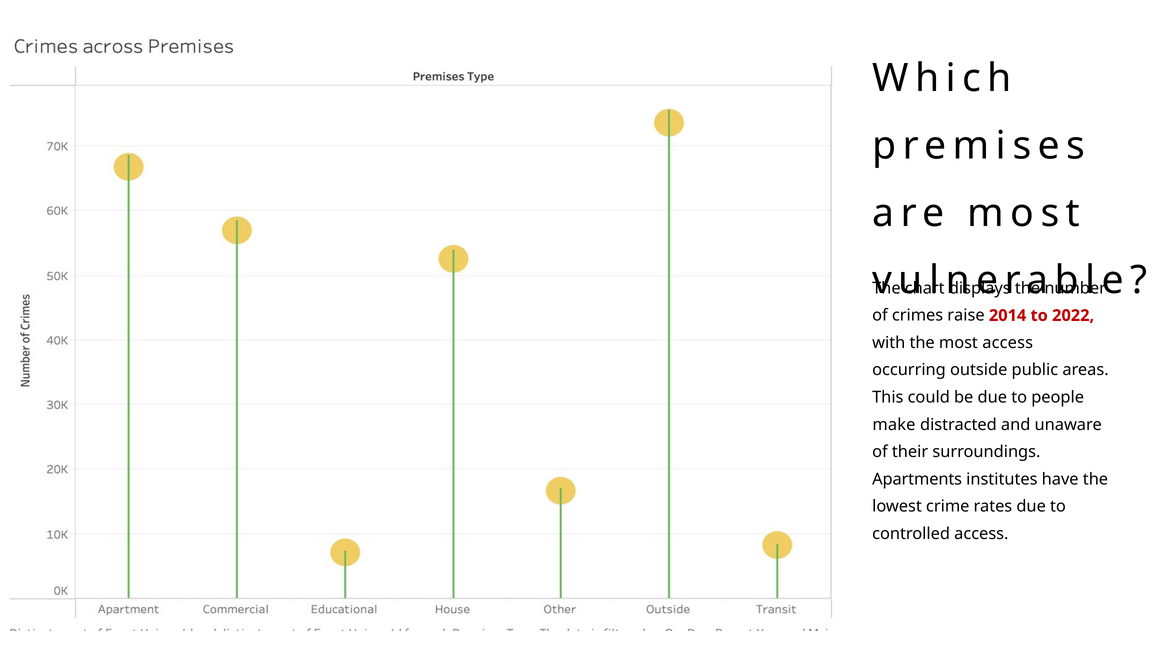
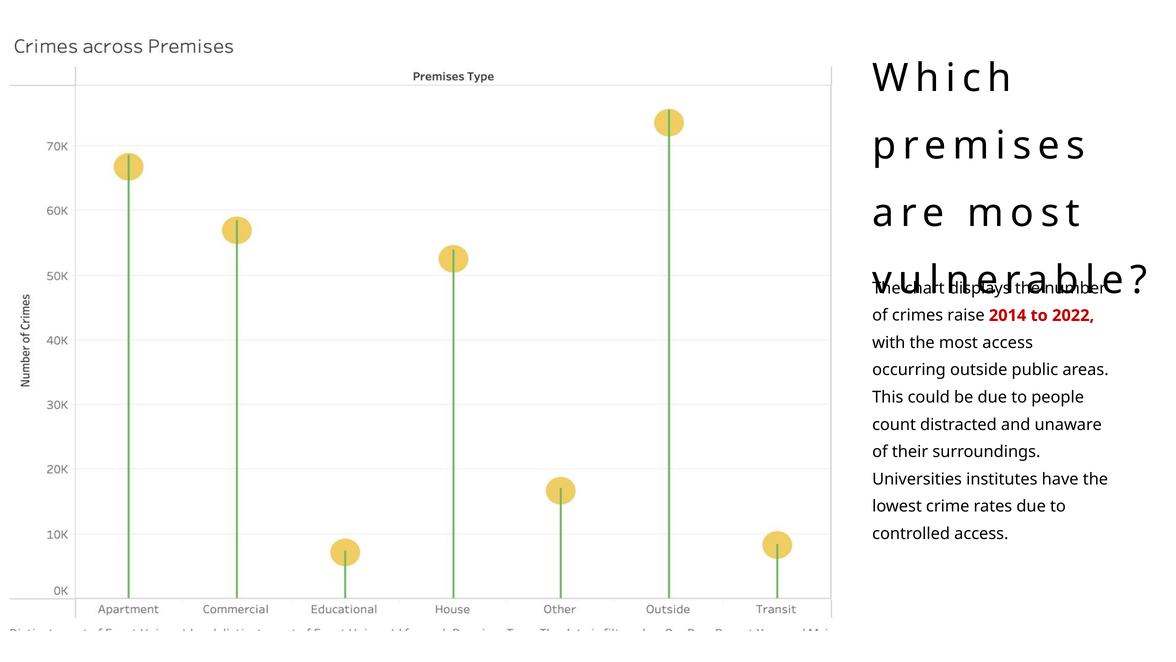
make: make -> count
Apartments: Apartments -> Universities
